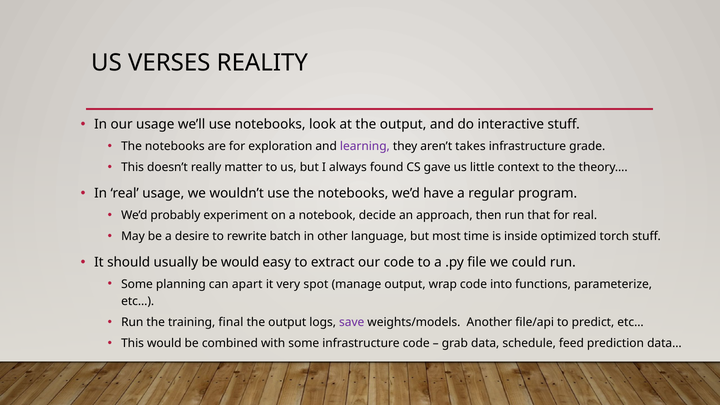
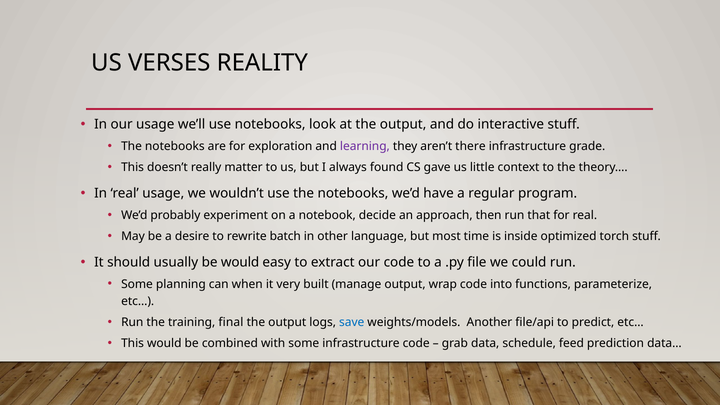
takes: takes -> there
apart: apart -> when
spot: spot -> built
save colour: purple -> blue
